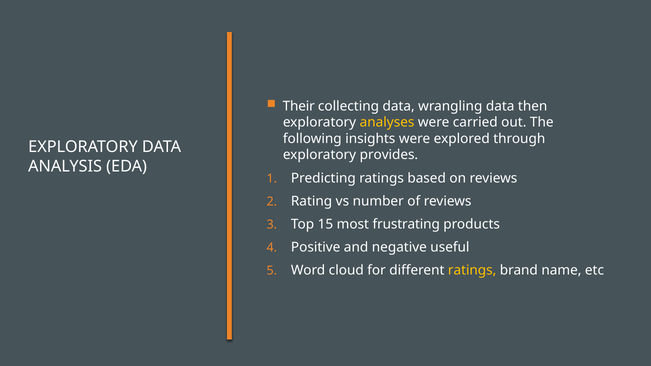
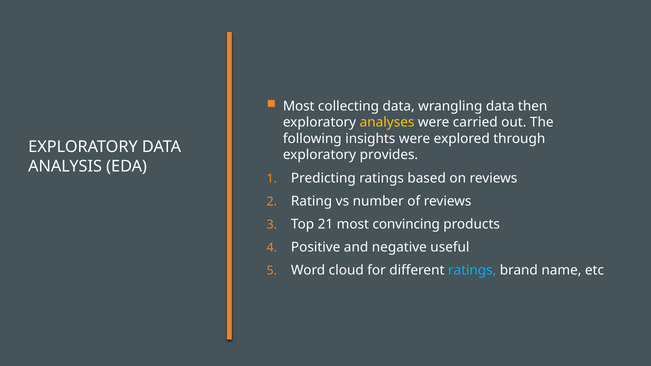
Their at (299, 106): Their -> Most
15: 15 -> 21
frustrating: frustrating -> convincing
ratings at (472, 270) colour: yellow -> light blue
